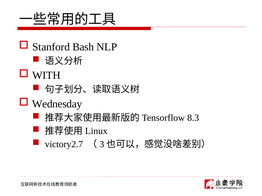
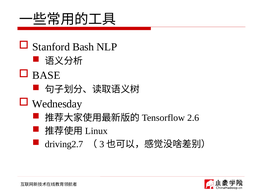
WITH: WITH -> BASE
8.3: 8.3 -> 2.6
victory2.7: victory2.7 -> driving2.7
